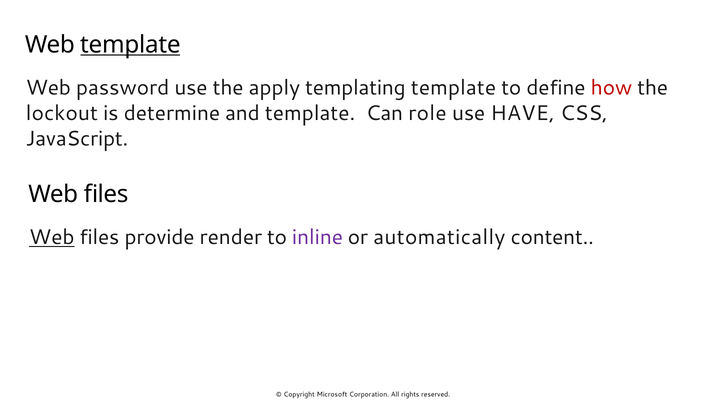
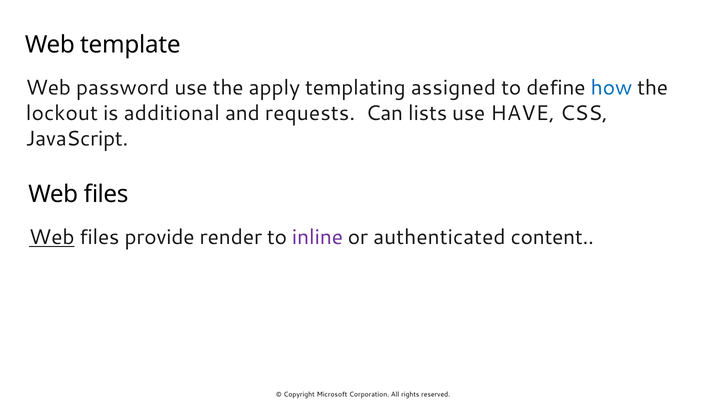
template at (130, 45) underline: present -> none
templating template: template -> assigned
how colour: red -> blue
determine: determine -> additional
and template: template -> requests
role: role -> lists
automatically: automatically -> authenticated
